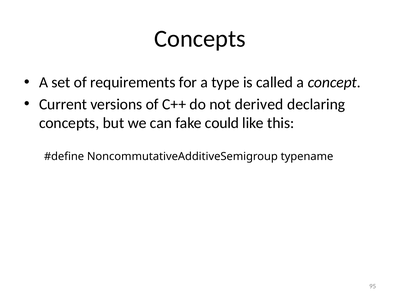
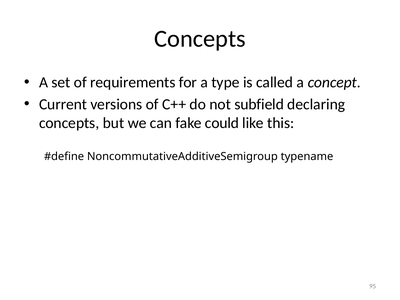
derived: derived -> subfield
